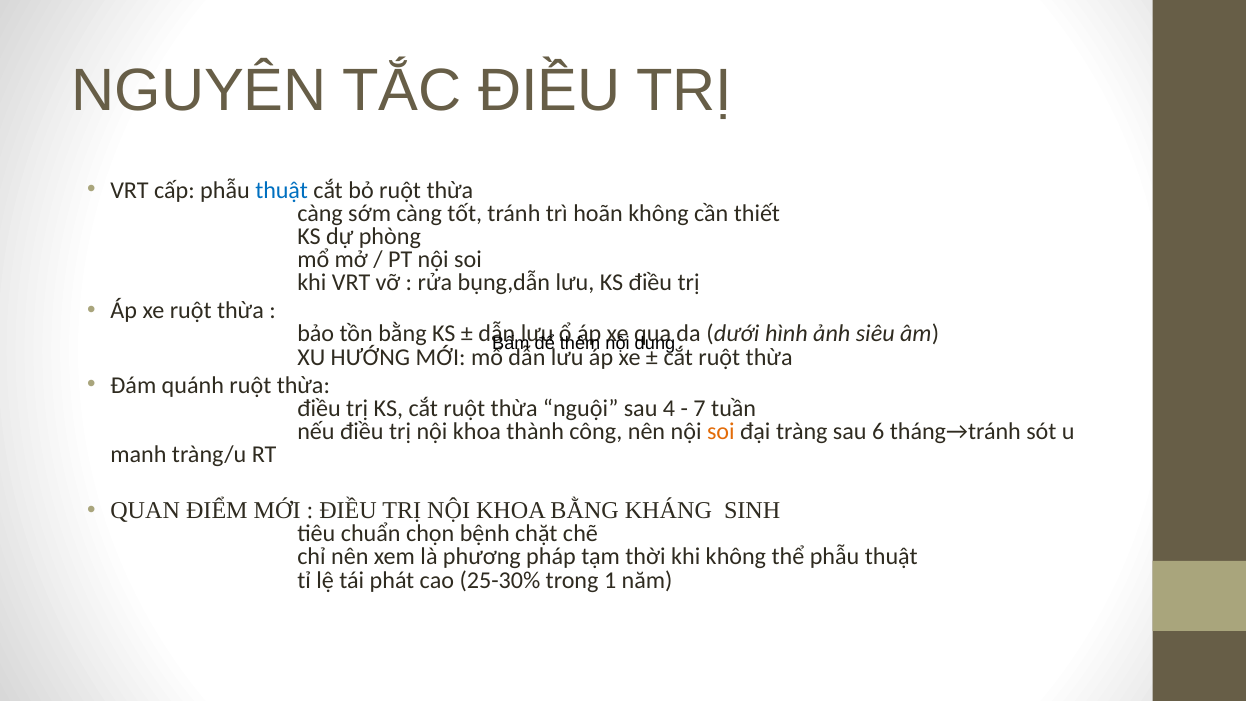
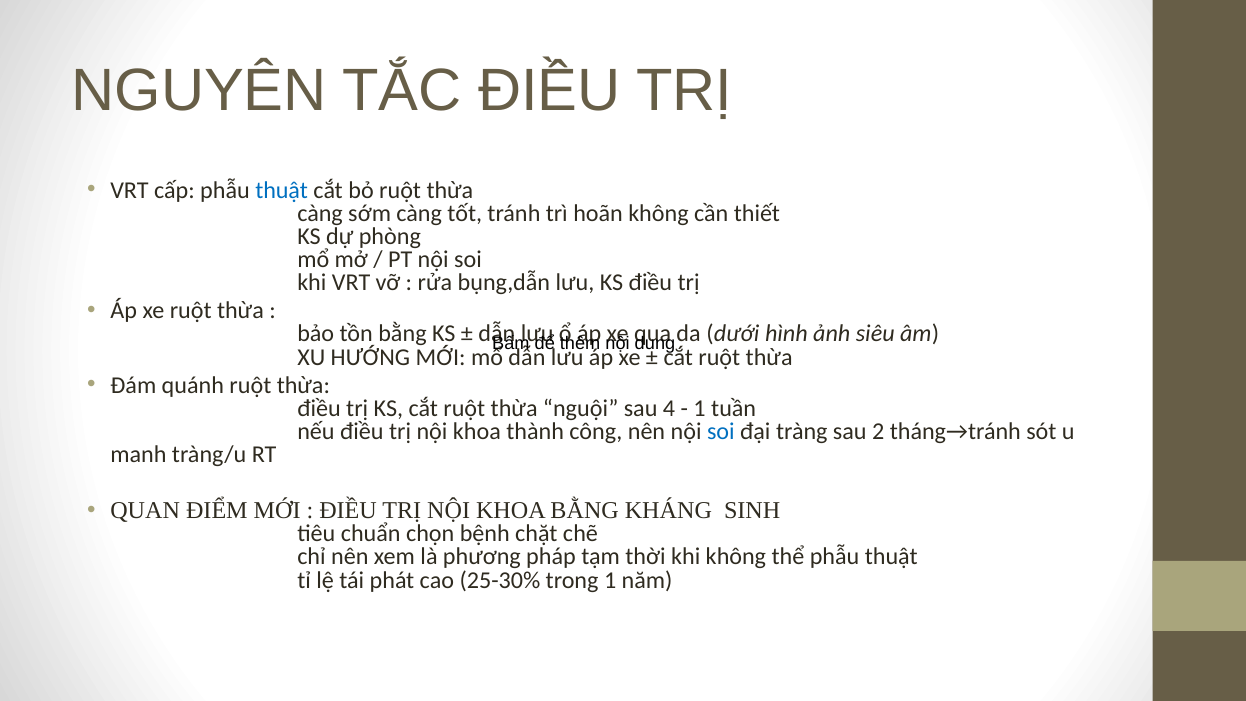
7 at (700, 408): 7 -> 1
soi at (721, 431) colour: orange -> blue
6: 6 -> 2
